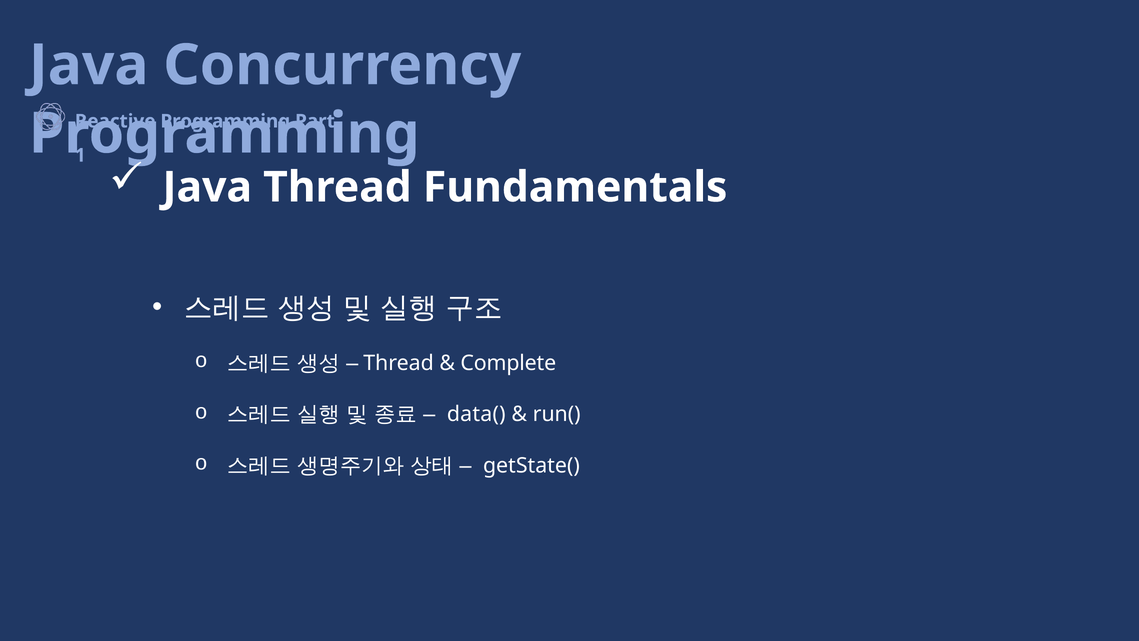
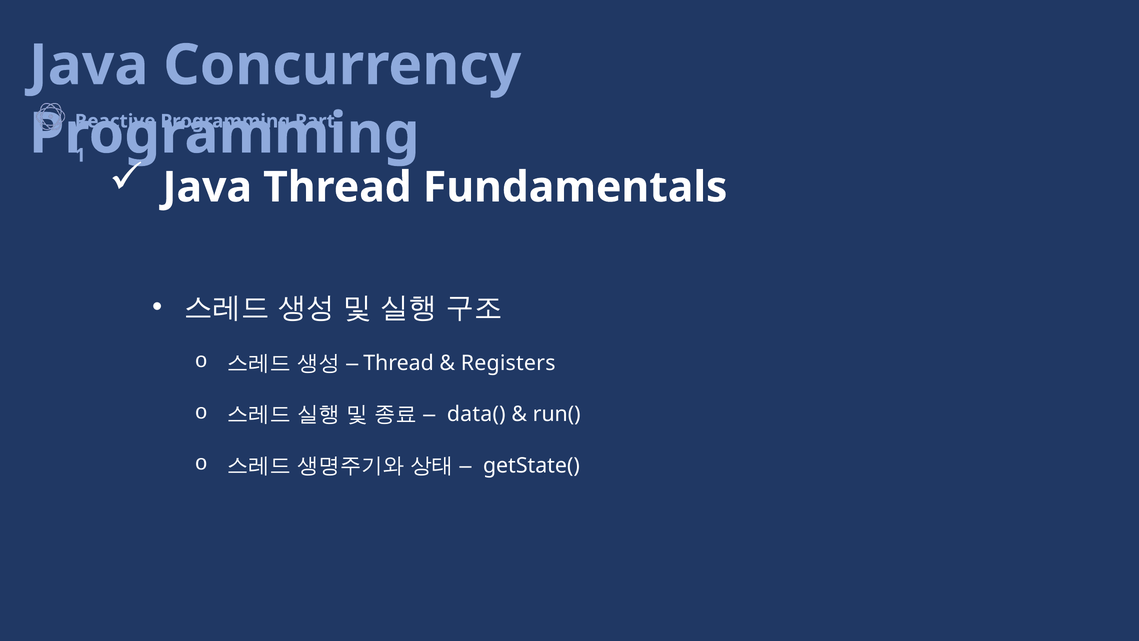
Complete: Complete -> Registers
